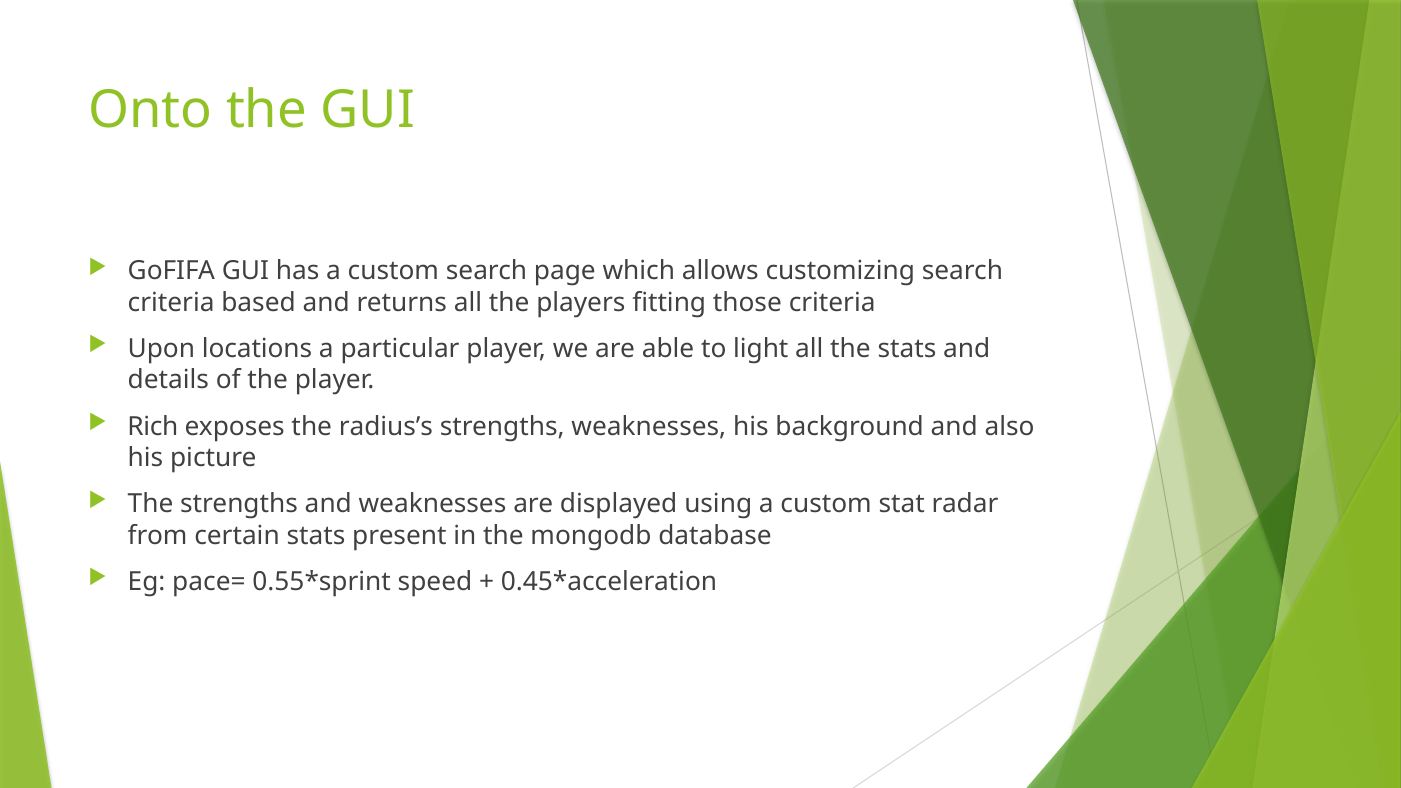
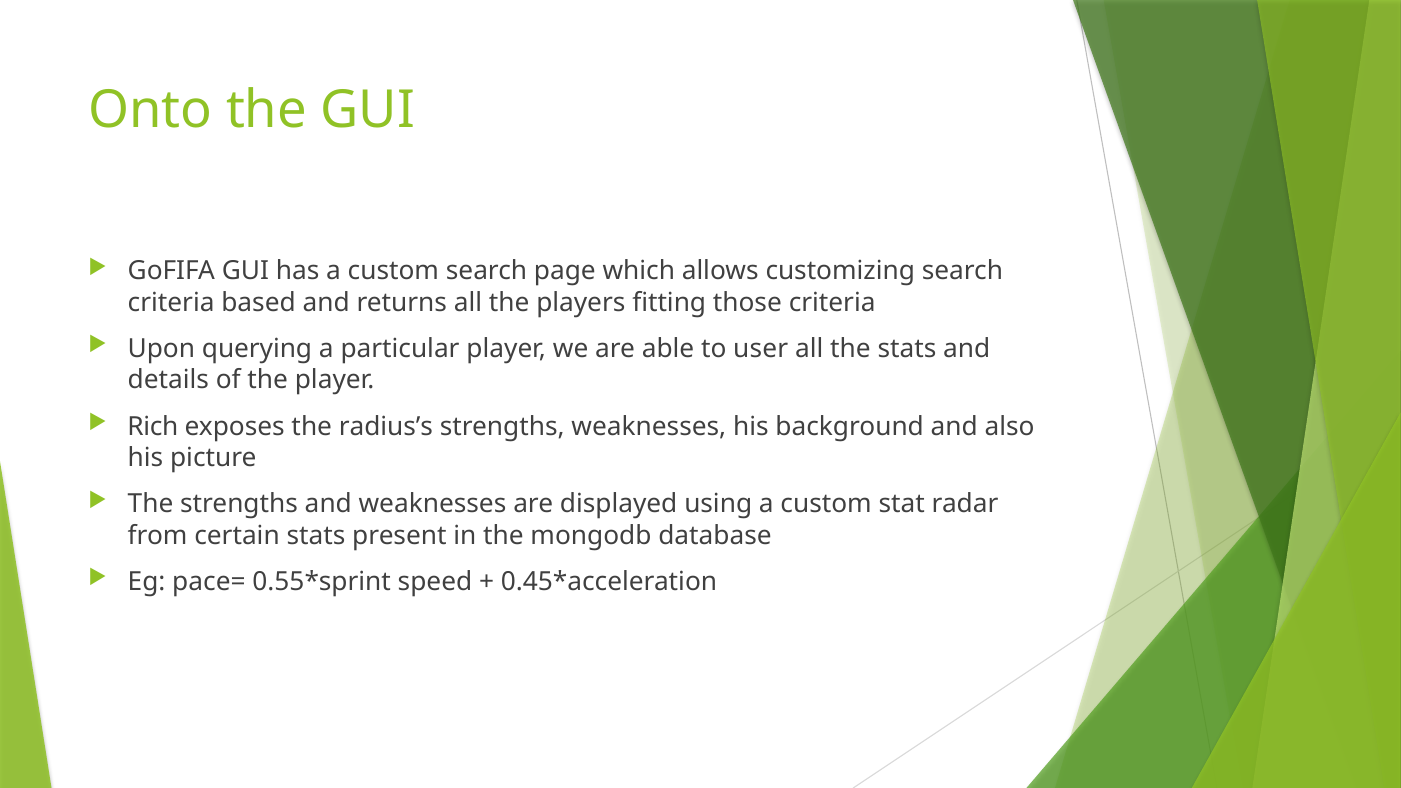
locations: locations -> querying
light: light -> user
